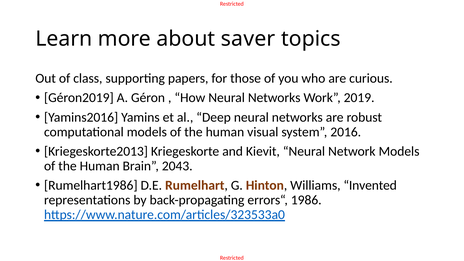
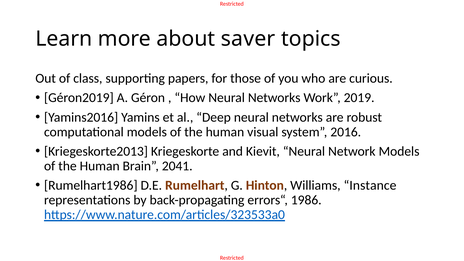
2043: 2043 -> 2041
Invented: Invented -> Instance
